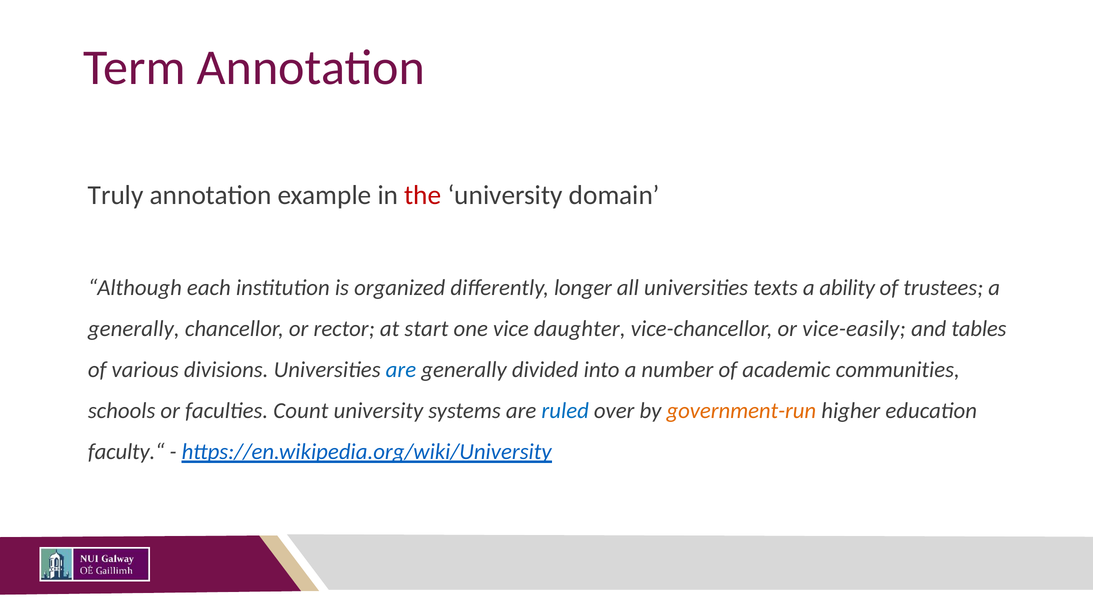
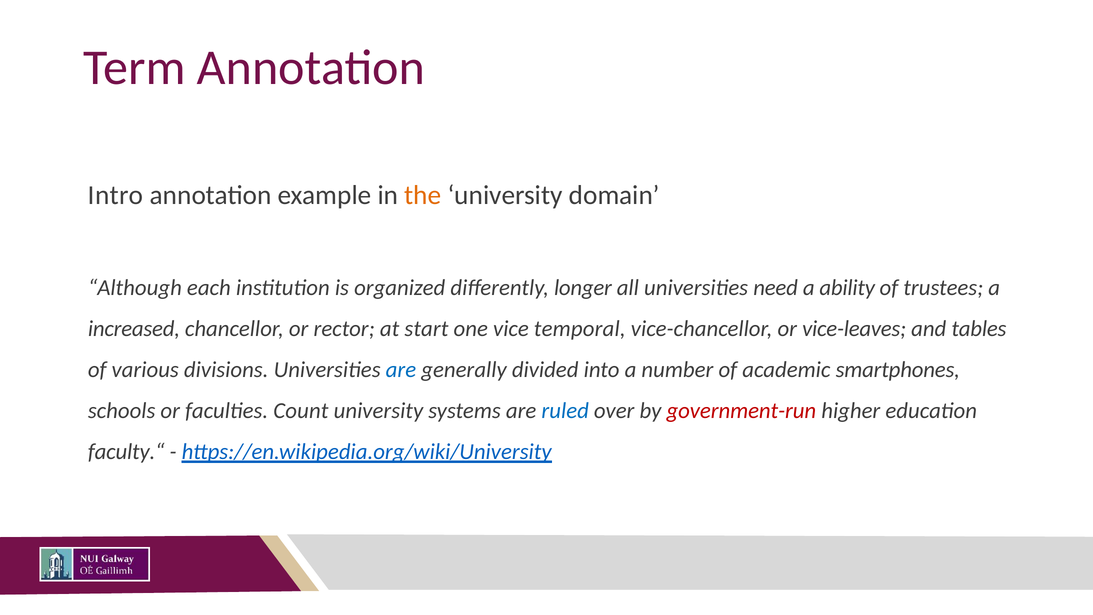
Truly: Truly -> Intro
the colour: red -> orange
texts: texts -> need
generally at (134, 329): generally -> increased
daughter: daughter -> temporal
vice-easily: vice-easily -> vice-leaves
communities: communities -> smartphones
government-run colour: orange -> red
